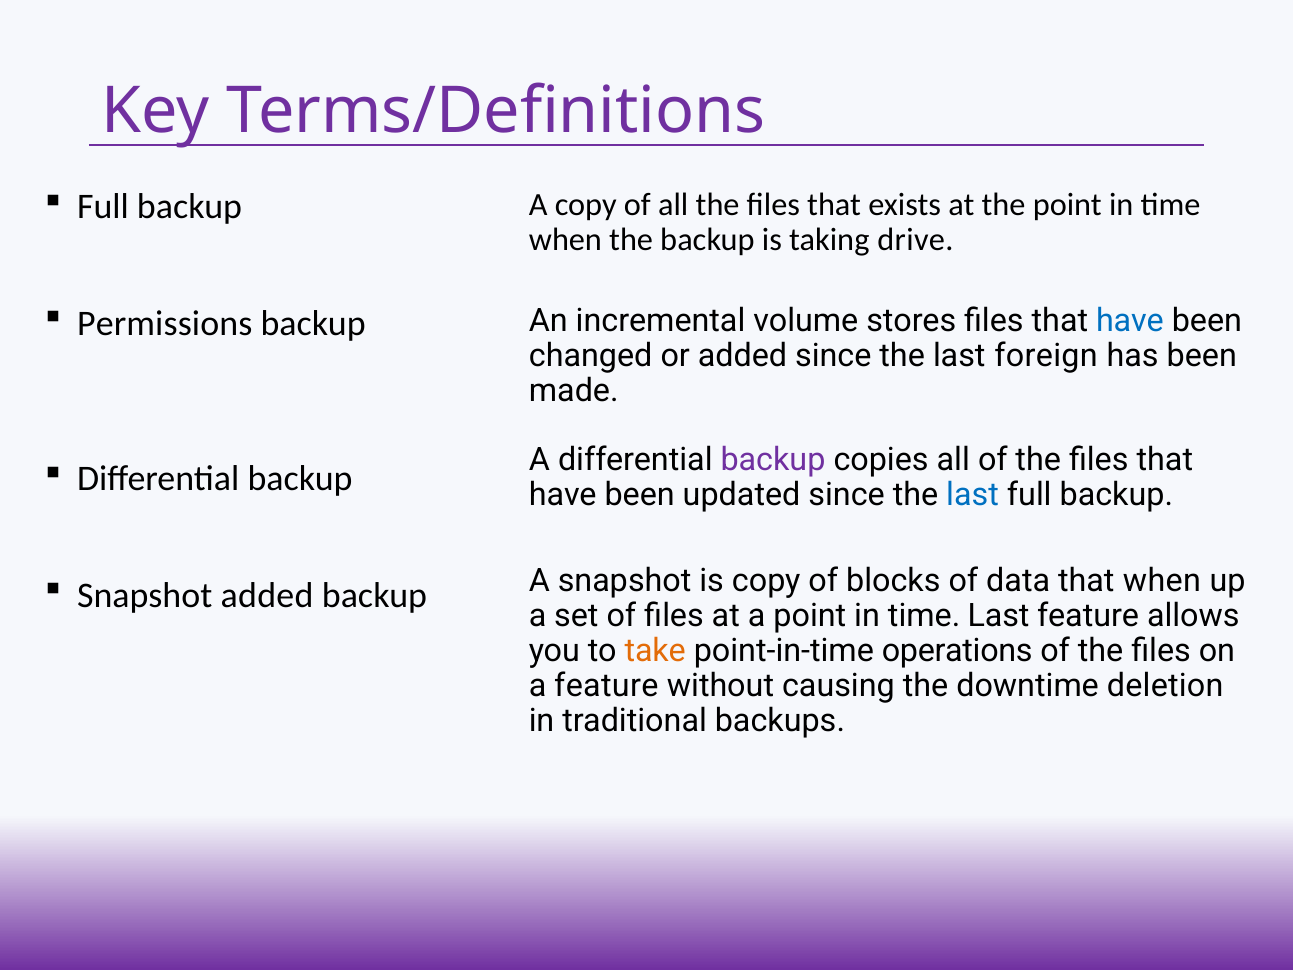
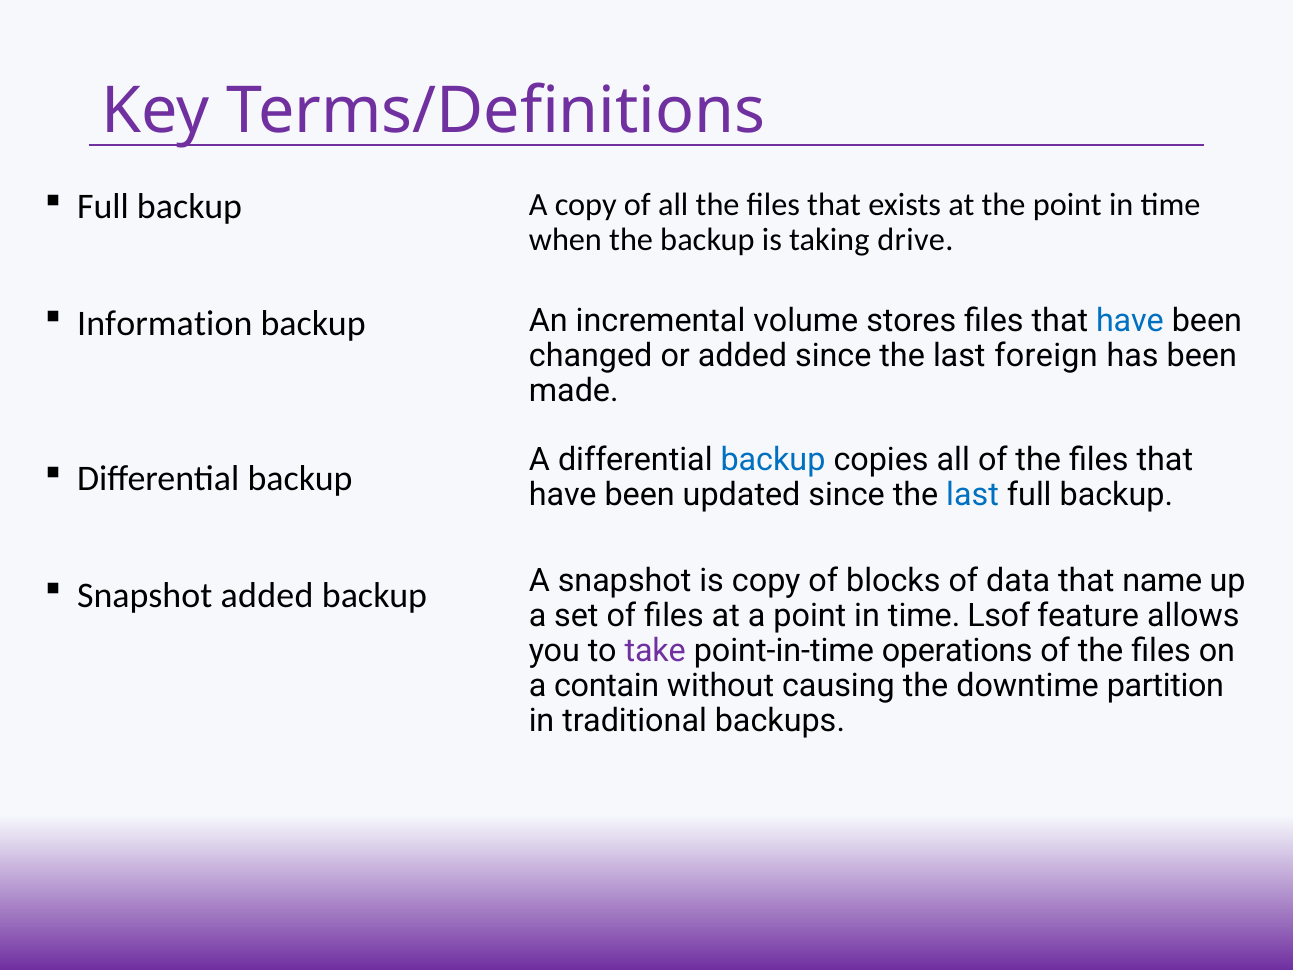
Permissions: Permissions -> Information
backup at (773, 459) colour: purple -> blue
that when: when -> name
time Last: Last -> Lsof
take colour: orange -> purple
a feature: feature -> contain
deletion: deletion -> partition
